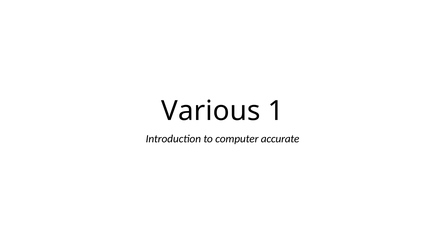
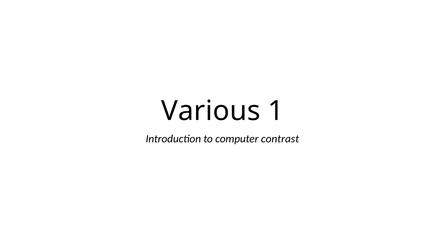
accurate: accurate -> contrast
